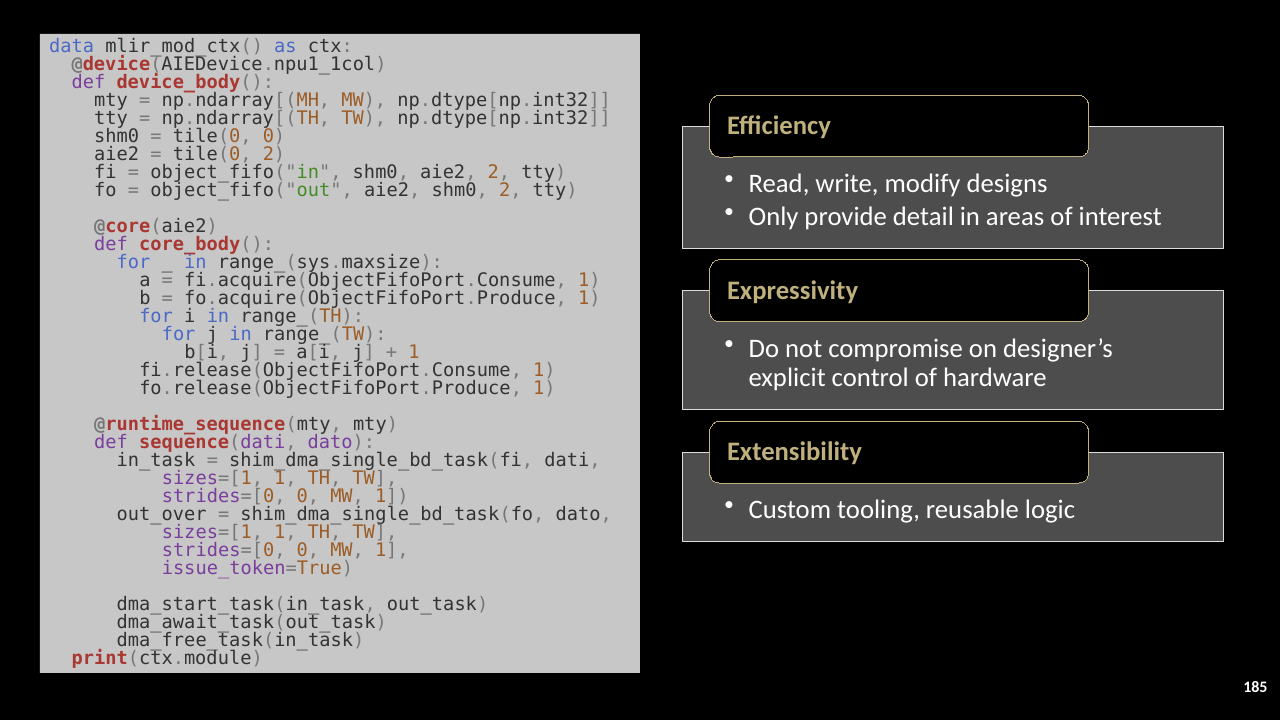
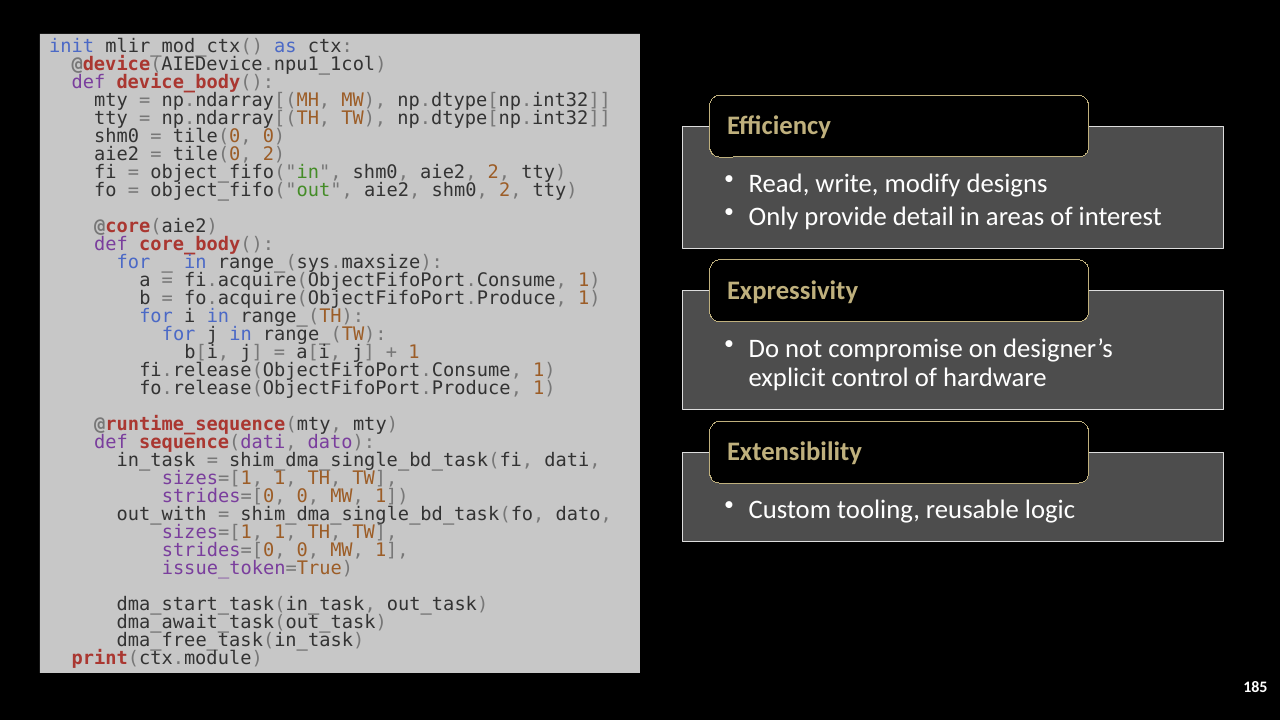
data: data -> init
out_over: out_over -> out_with
